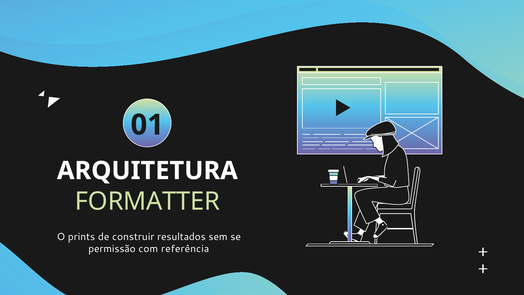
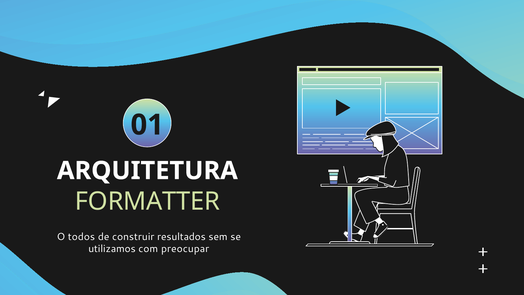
prints: prints -> todos
permissão: permissão -> utilizamos
referência: referência -> preocupar
